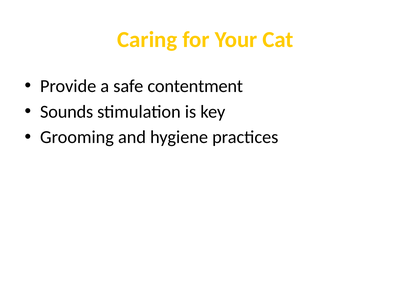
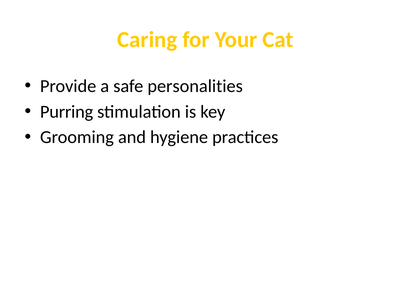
contentment: contentment -> personalities
Sounds: Sounds -> Purring
